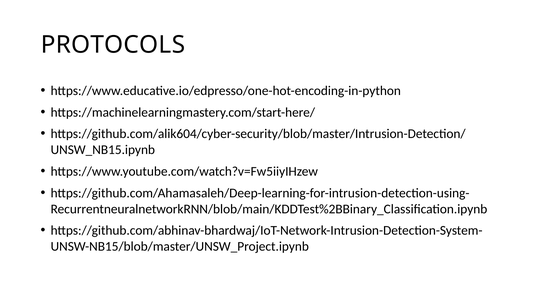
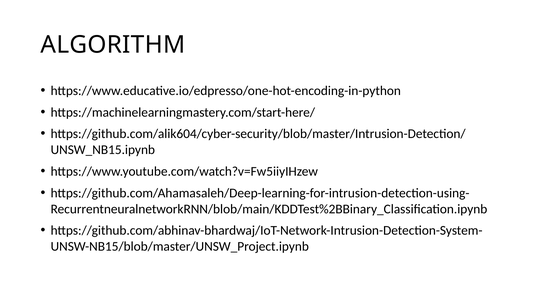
PROTOCOLS: PROTOCOLS -> ALGORITHM
